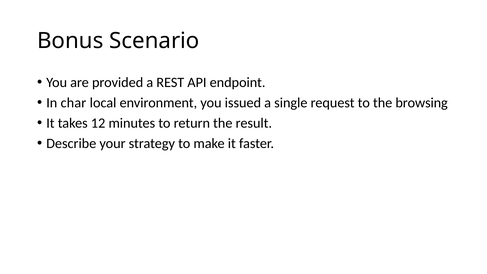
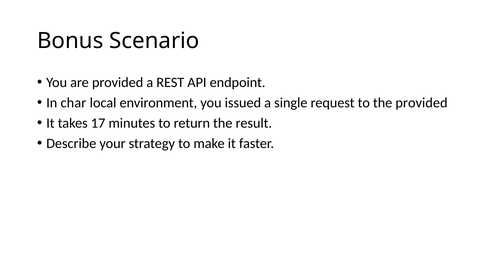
the browsing: browsing -> provided
12: 12 -> 17
